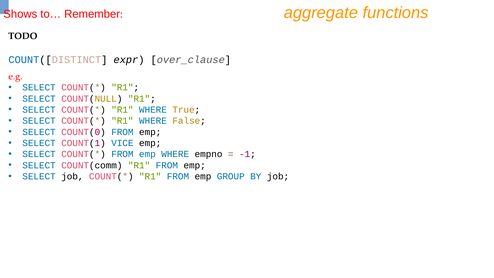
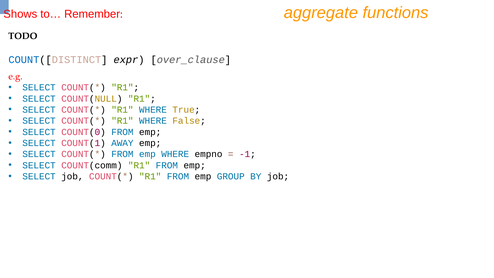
VICE: VICE -> AWAY
